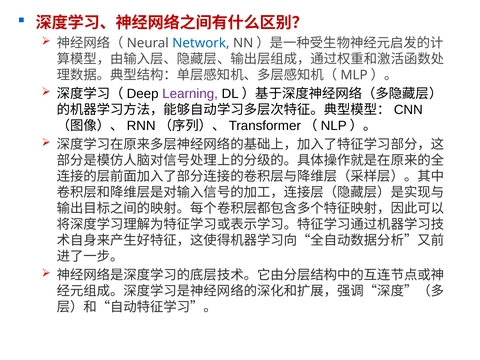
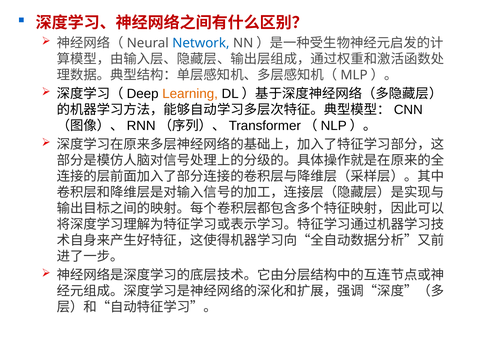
Learning colour: purple -> orange
